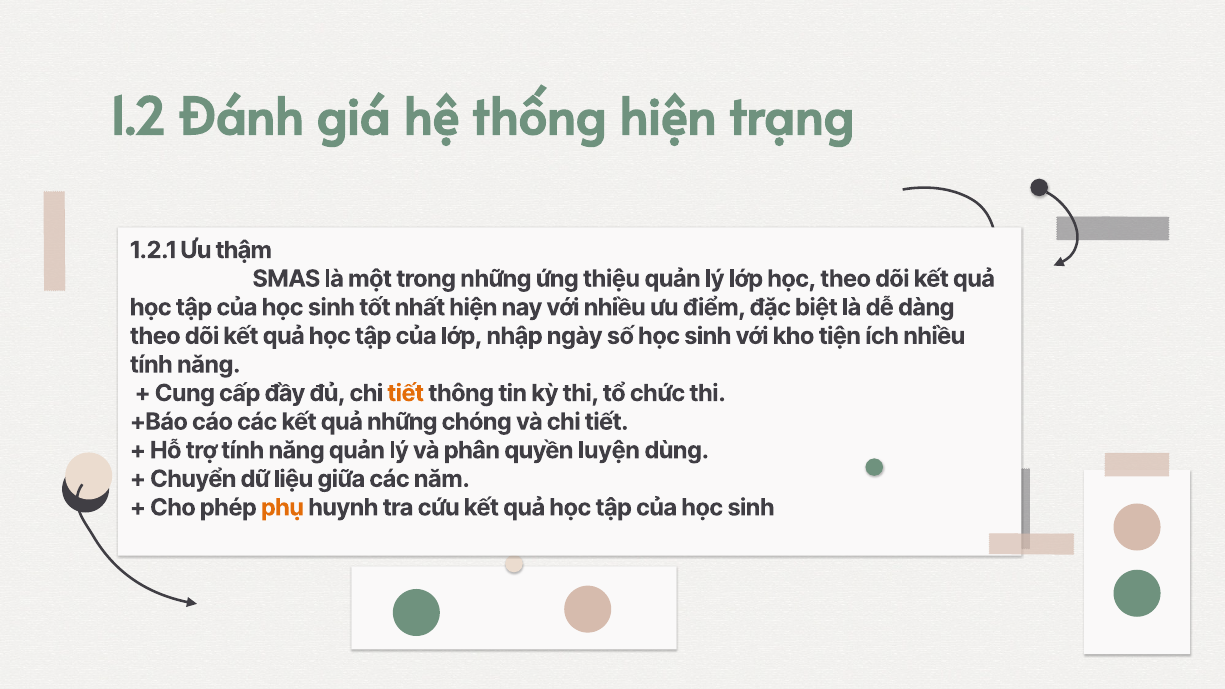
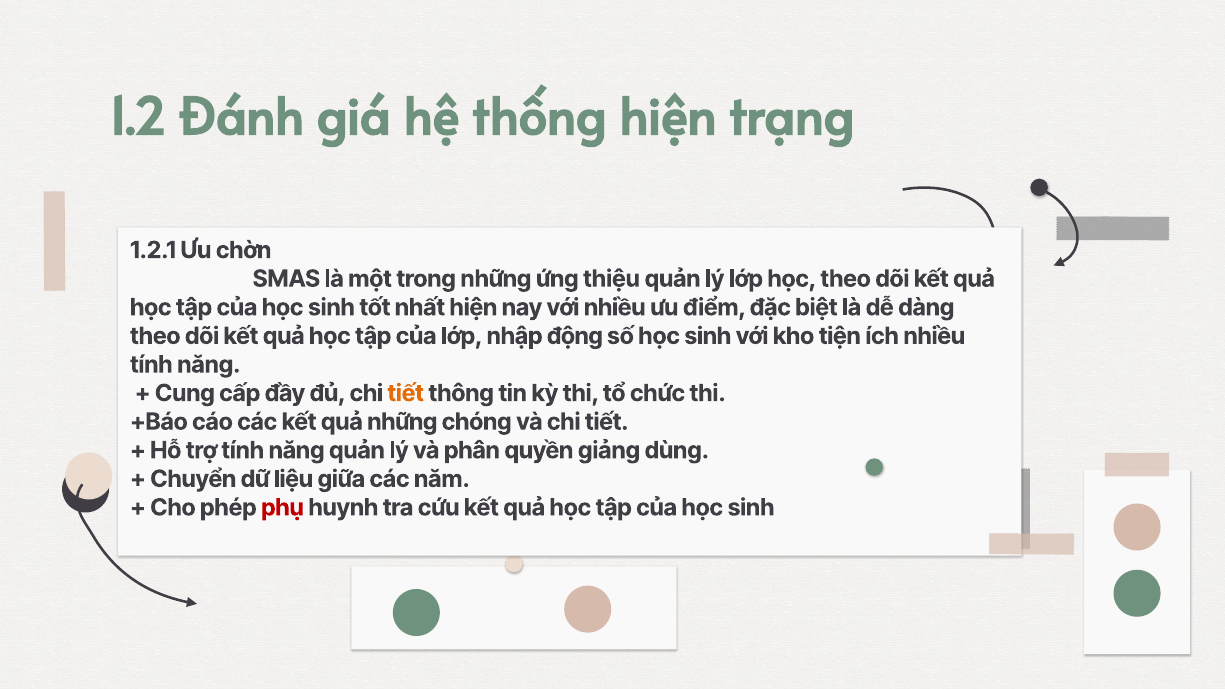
thậm: thậm -> chờn
ngày: ngày -> động
luyện: luyện -> giảng
phụ colour: orange -> red
